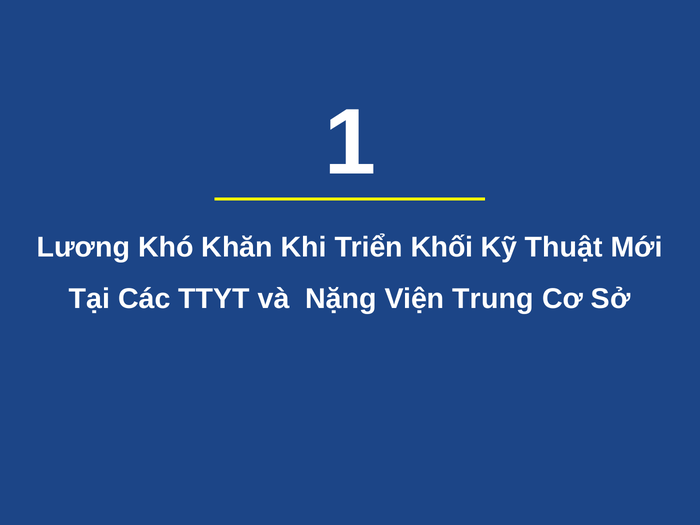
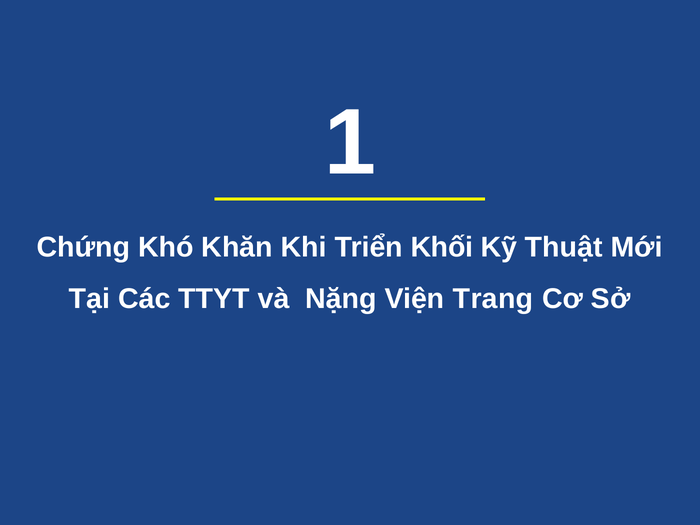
Lương: Lương -> Chứng
Trung: Trung -> Trang
